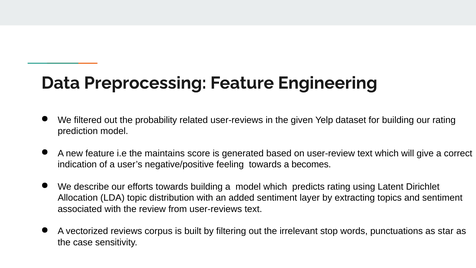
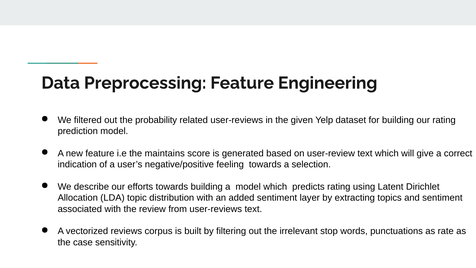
becomes: becomes -> selection
star: star -> rate
